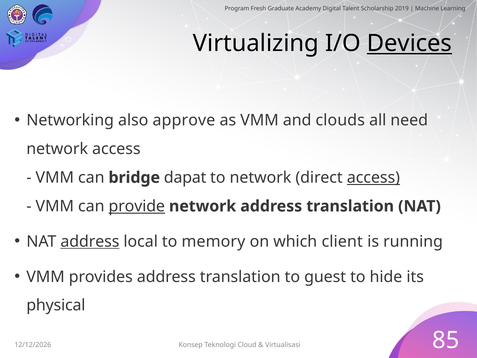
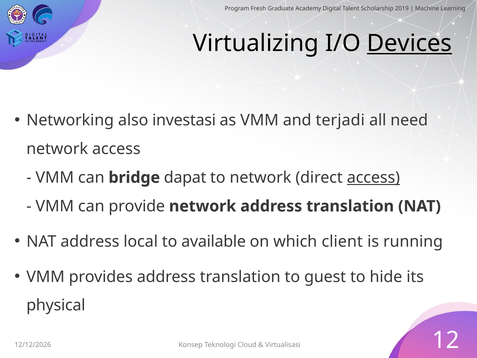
approve: approve -> investasi
clouds: clouds -> terjadi
provide underline: present -> none
address at (90, 241) underline: present -> none
memory: memory -> available
85: 85 -> 12
